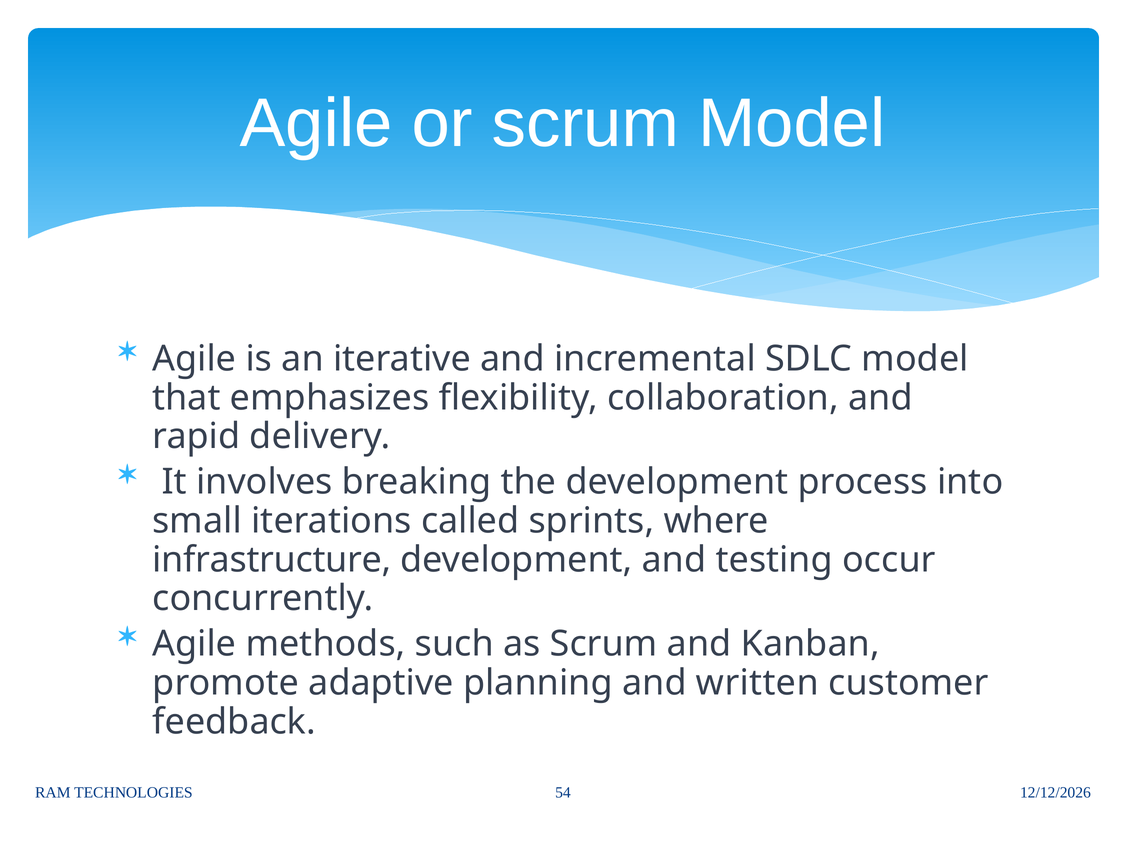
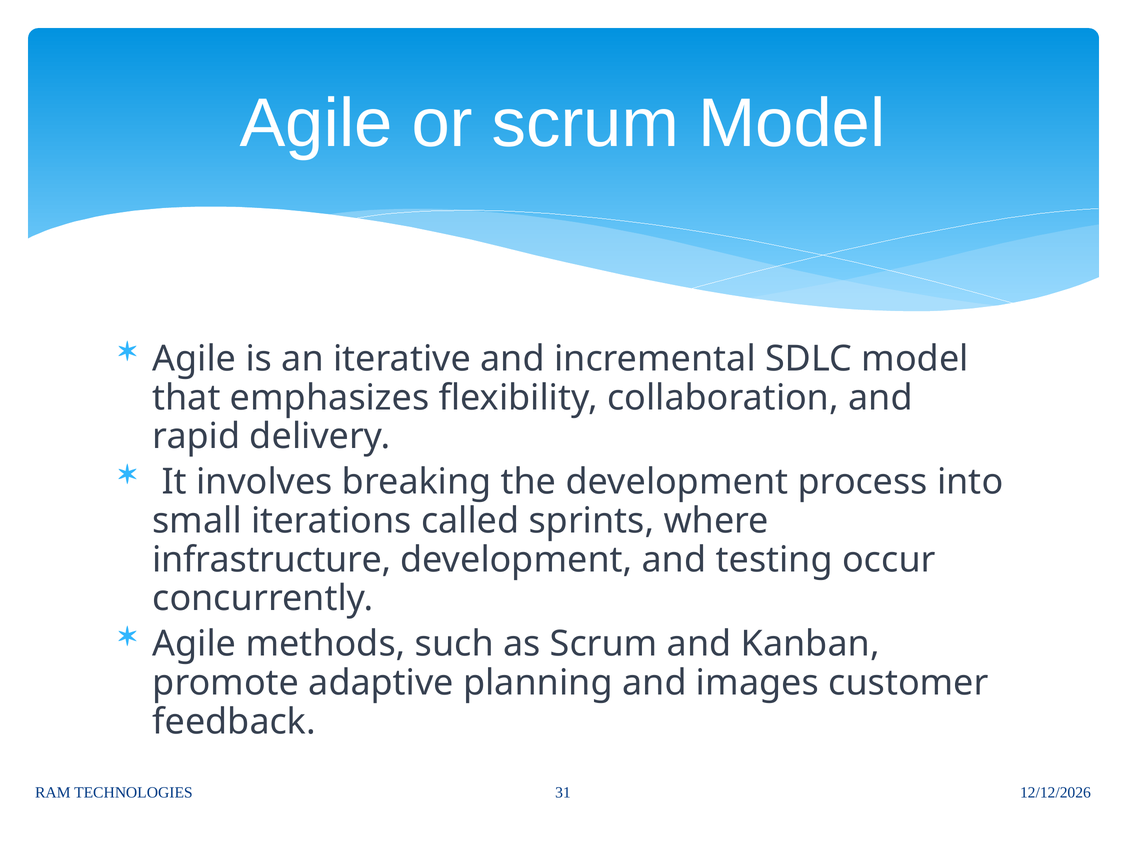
written: written -> images
54: 54 -> 31
